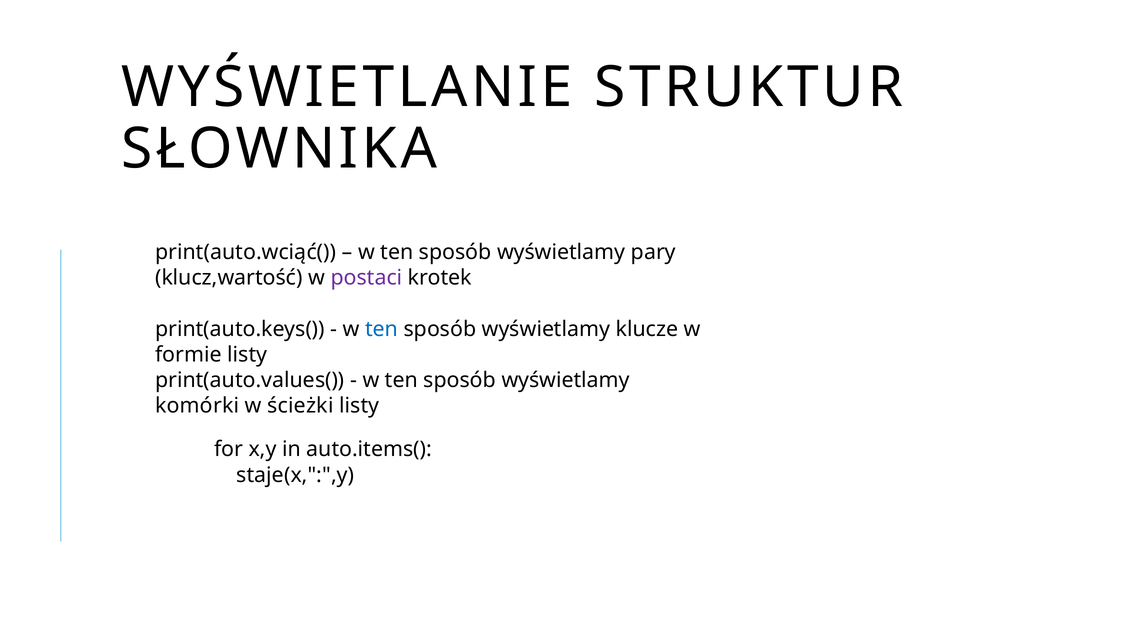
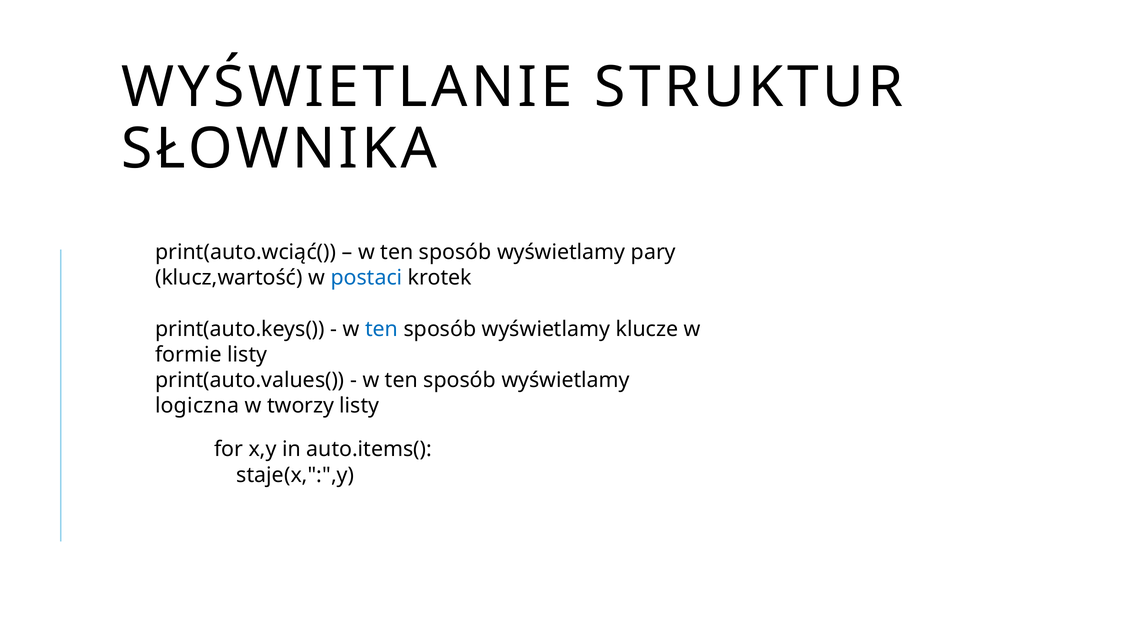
postaci colour: purple -> blue
komórki: komórki -> logiczna
ścieżki: ścieżki -> tworzy
